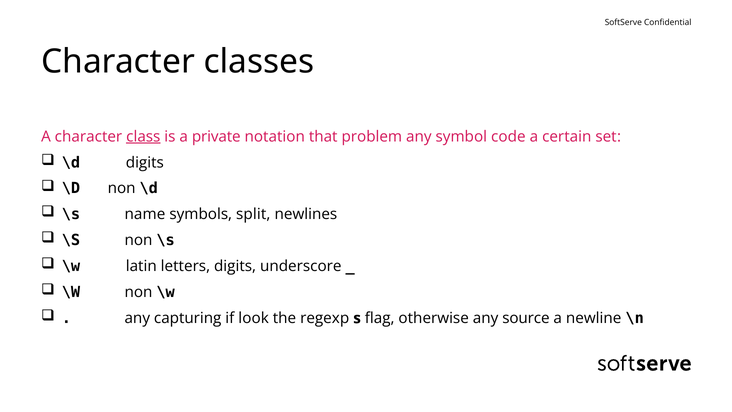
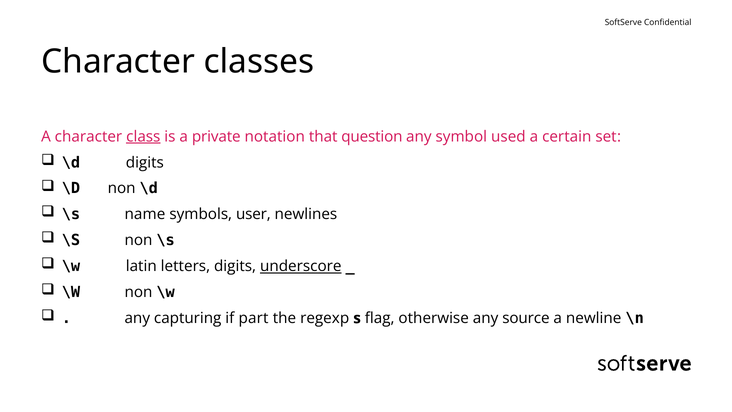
problem: problem -> question
code: code -> used
split: split -> user
underscore underline: none -> present
look: look -> part
